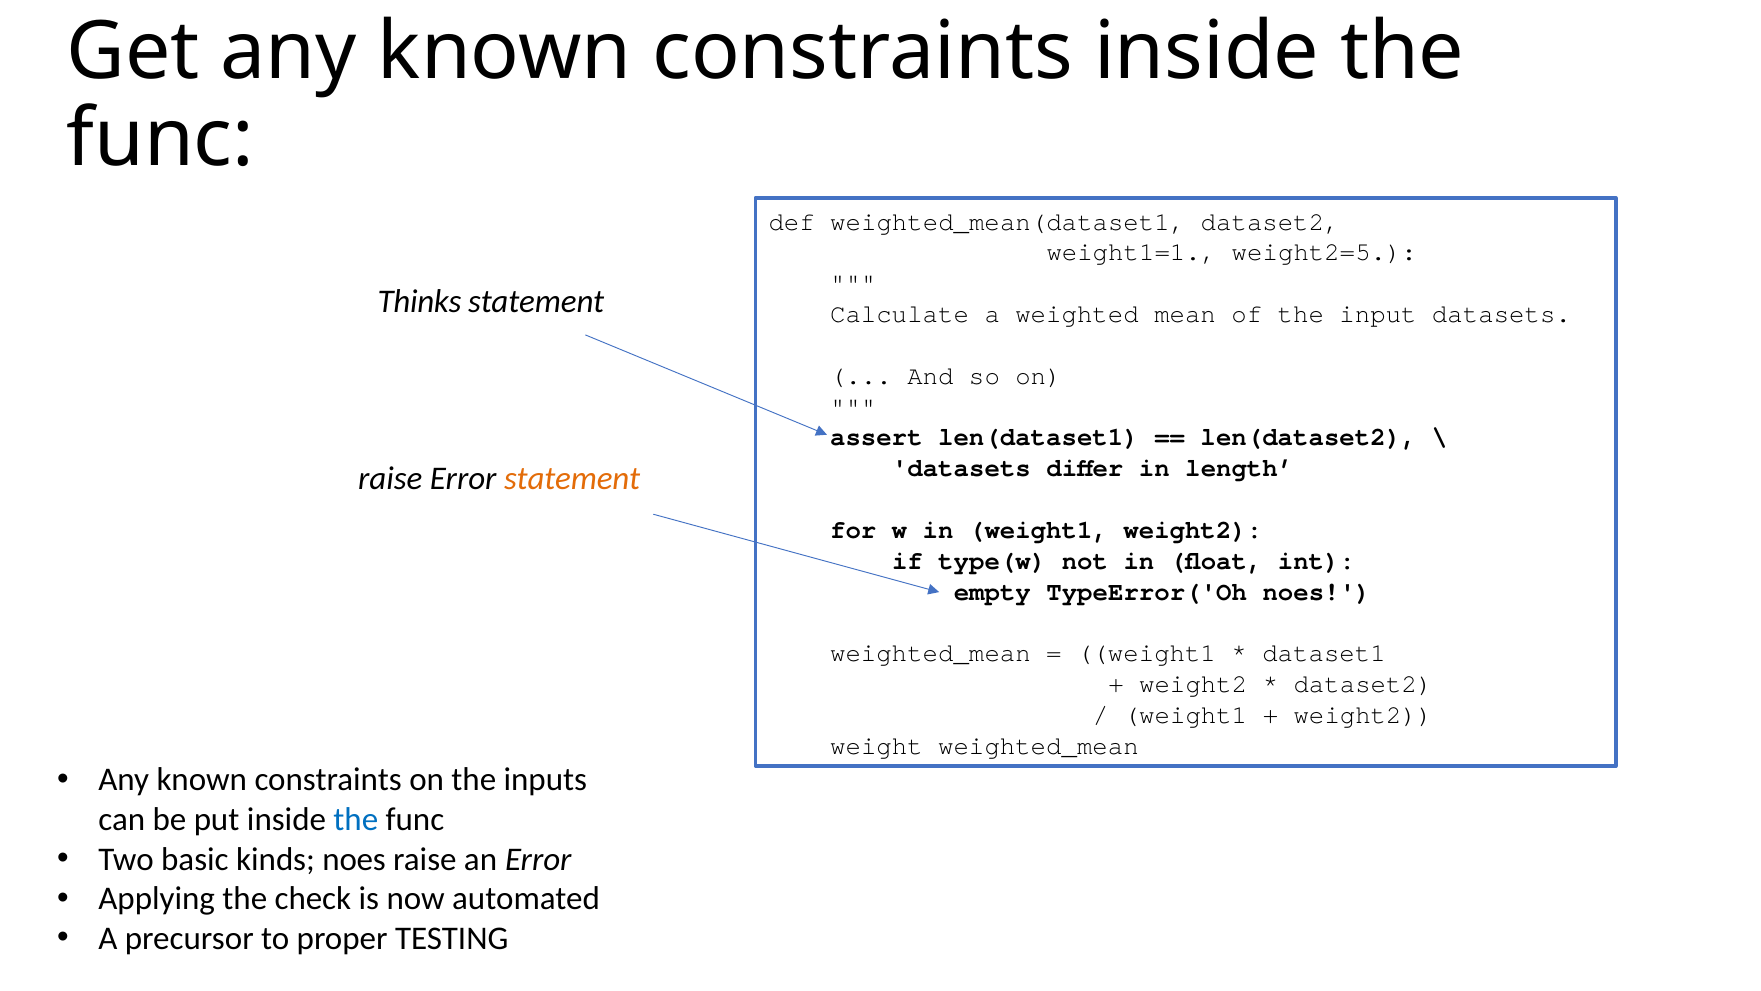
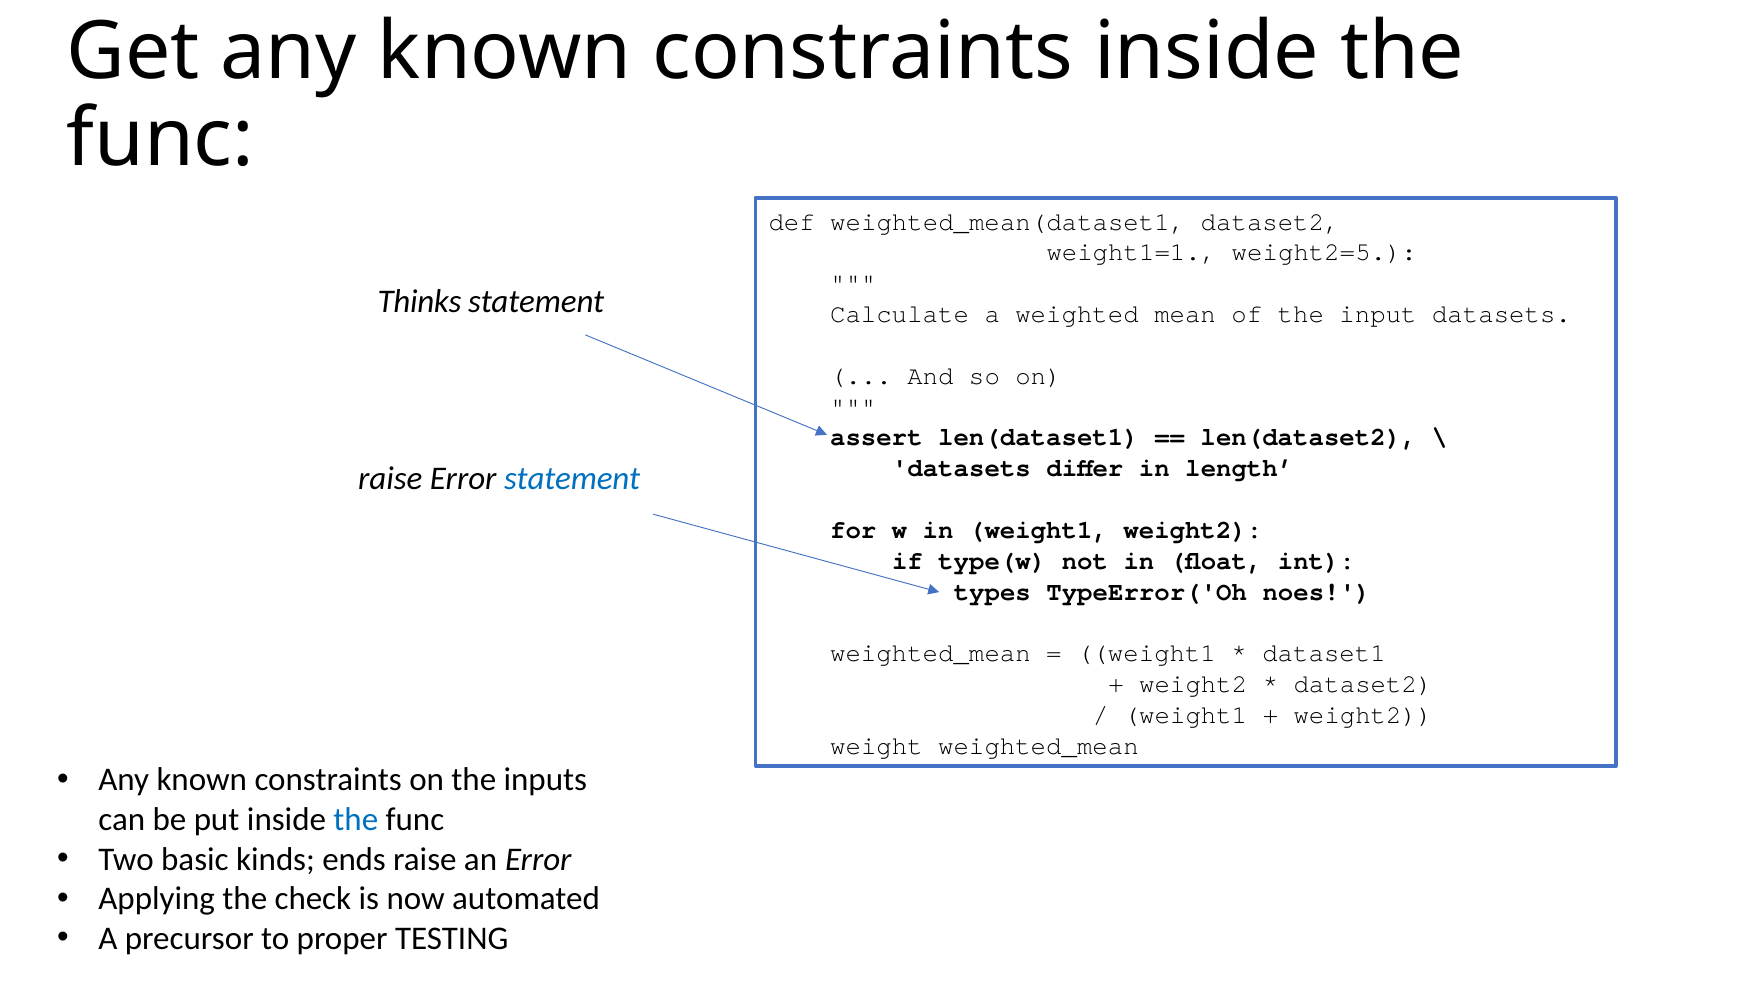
statement at (572, 478) colour: orange -> blue
empty: empty -> types
kinds noes: noes -> ends
